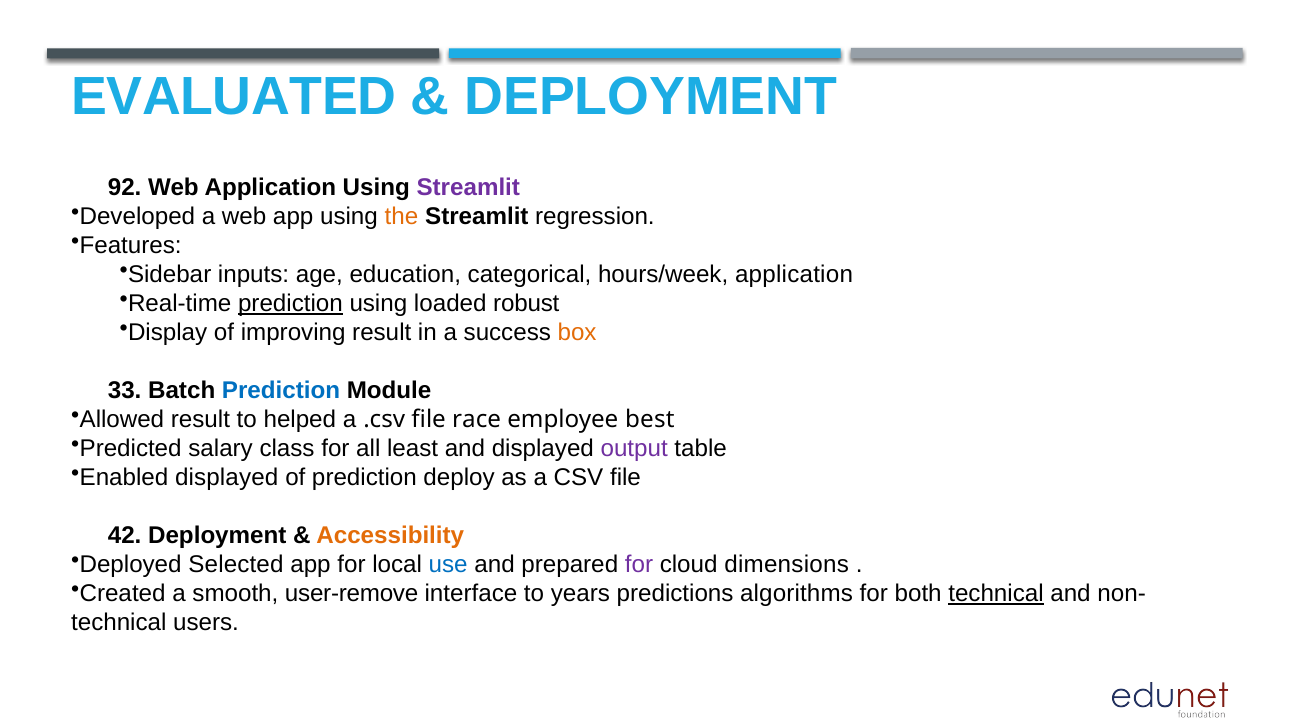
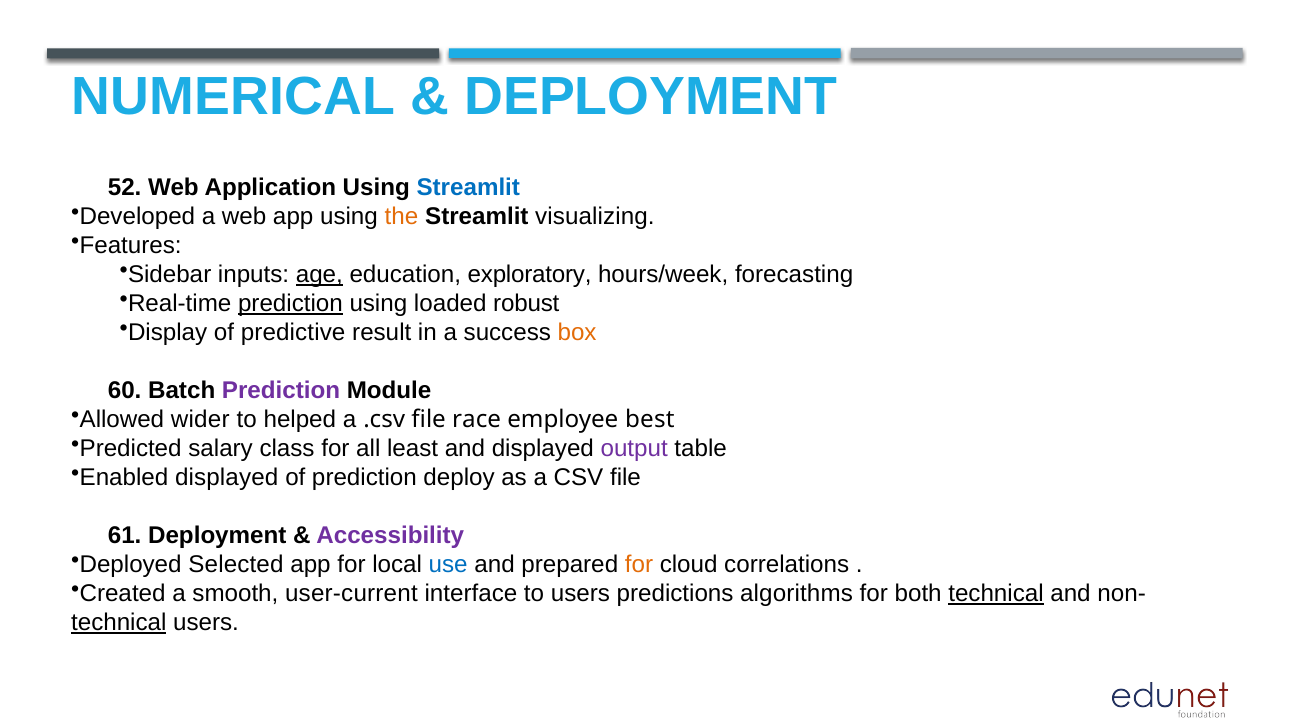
EVALUATED: EVALUATED -> NUMERICAL
92: 92 -> 52
Streamlit at (468, 188) colour: purple -> blue
regression: regression -> visualizing
age underline: none -> present
categorical: categorical -> exploratory
hours/week application: application -> forecasting
improving: improving -> predictive
33: 33 -> 60
Prediction at (281, 391) colour: blue -> purple
Allowed result: result -> wider
42: 42 -> 61
Accessibility colour: orange -> purple
for at (639, 565) colour: purple -> orange
dimensions: dimensions -> correlations
user-remove: user-remove -> user-current
to years: years -> users
technical at (119, 623) underline: none -> present
